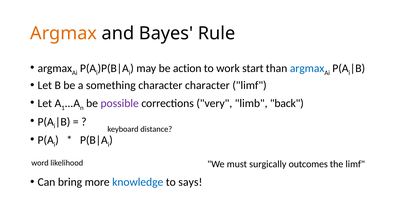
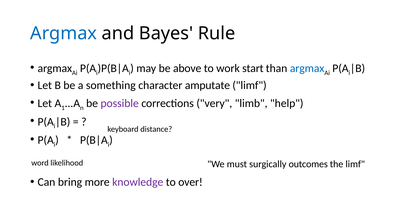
Argmax at (64, 33) colour: orange -> blue
action: action -> above
character character: character -> amputate
back: back -> help
knowledge colour: blue -> purple
says: says -> over
